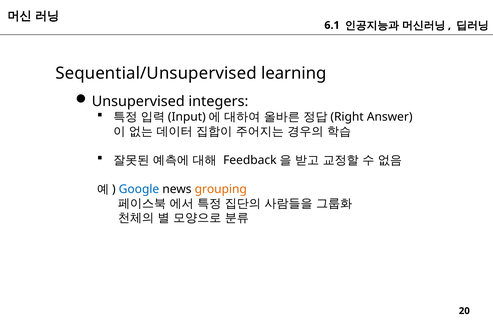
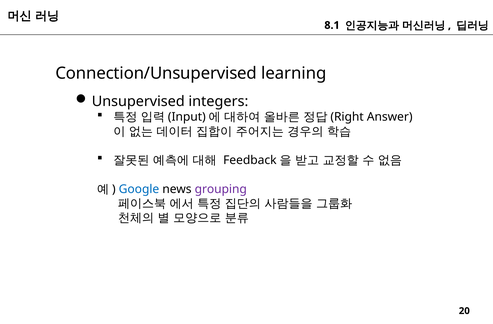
6.1: 6.1 -> 8.1
Sequential/Unsupervised: Sequential/Unsupervised -> Connection/Unsupervised
grouping colour: orange -> purple
